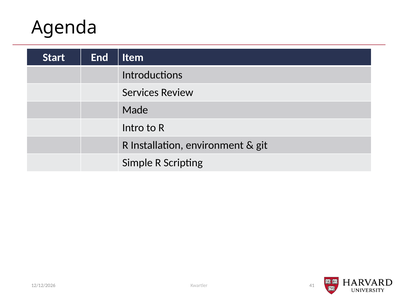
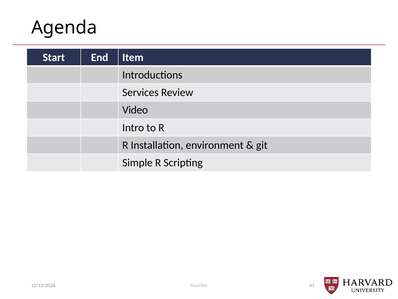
Made: Made -> Video
